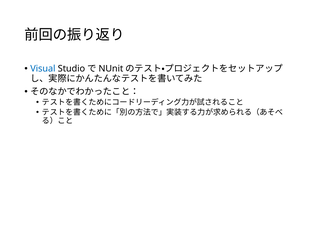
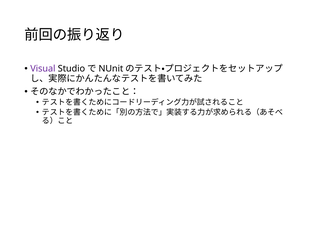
Visual colour: blue -> purple
